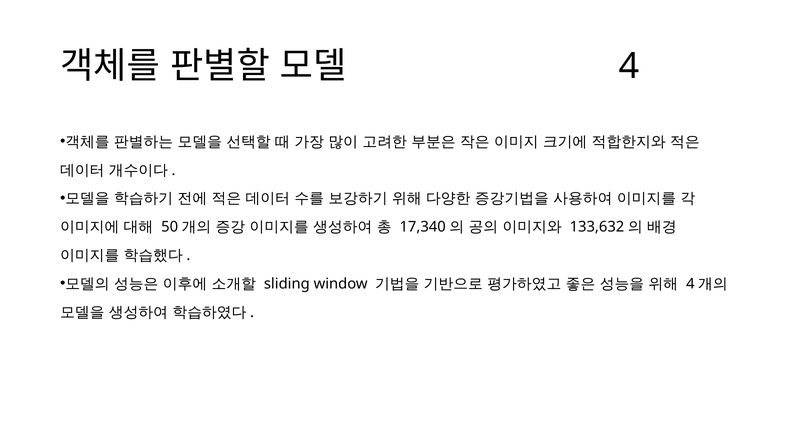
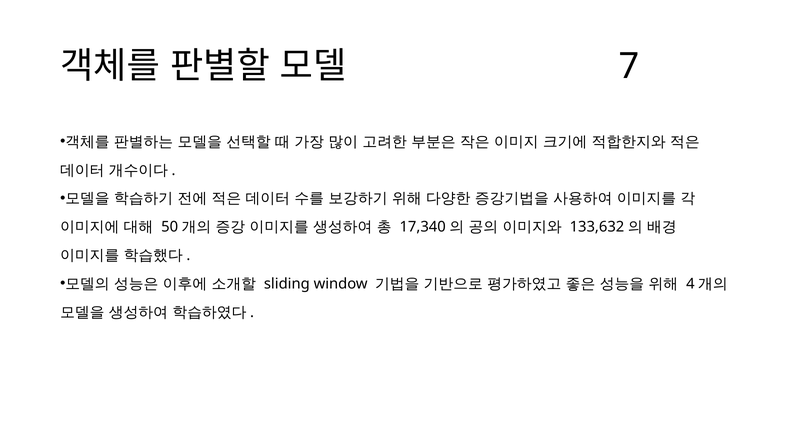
4: 4 -> 7
